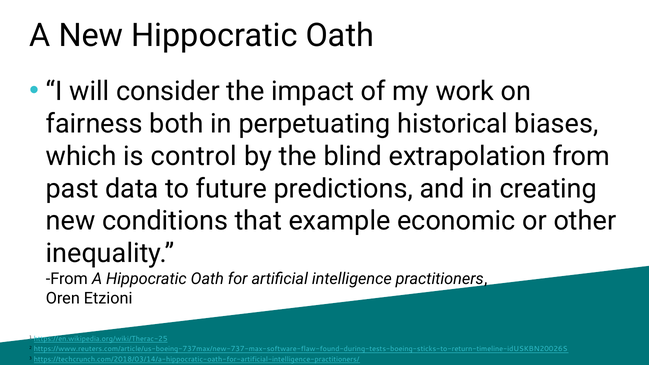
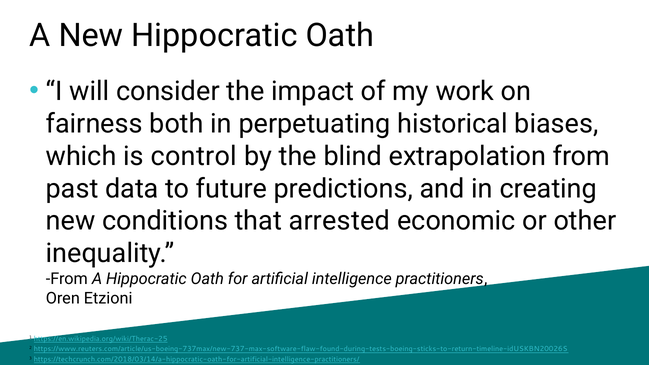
example: example -> arrested
